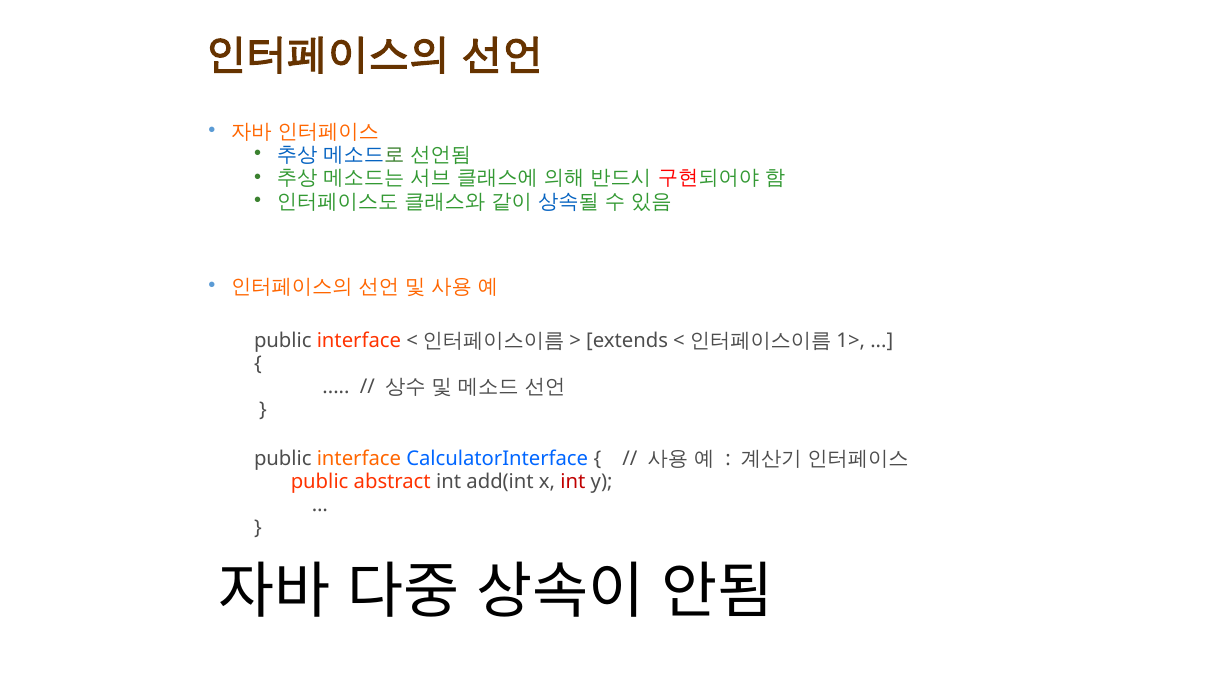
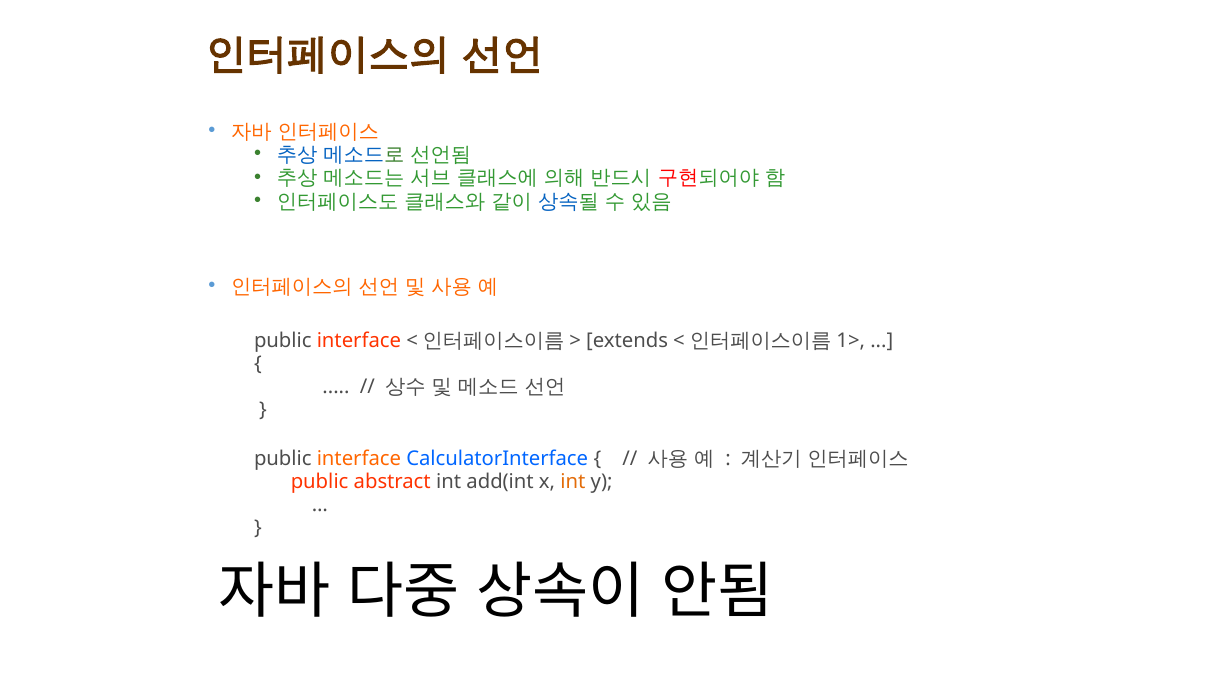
int at (573, 482) colour: red -> orange
